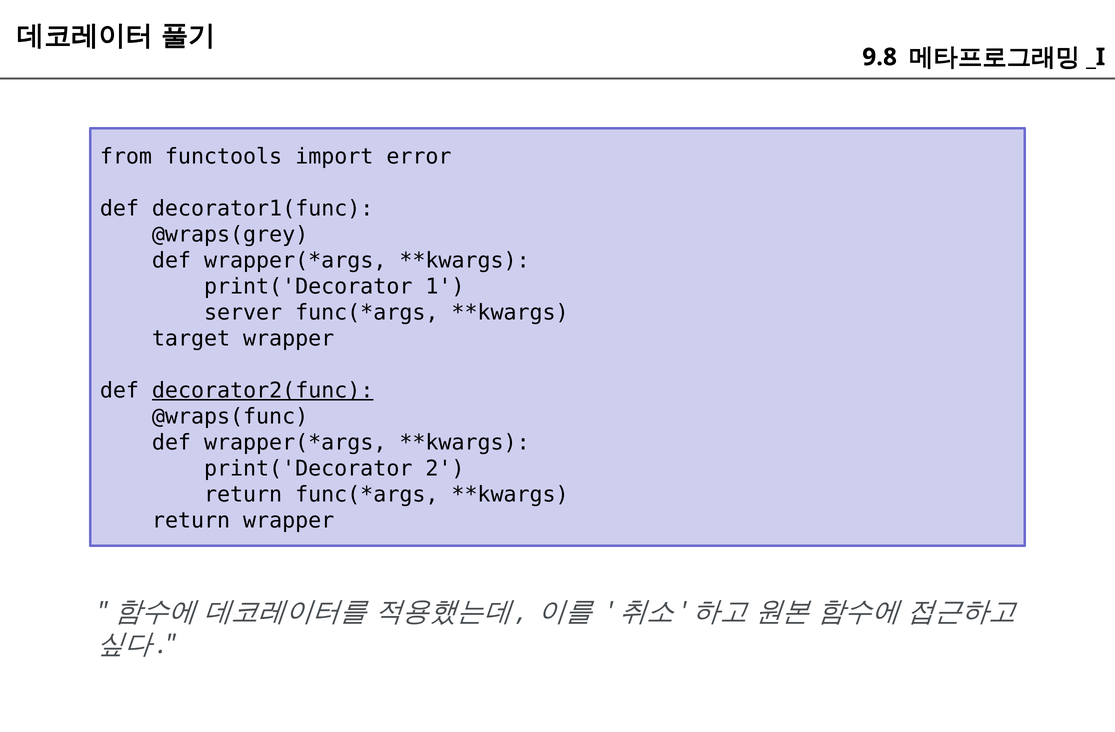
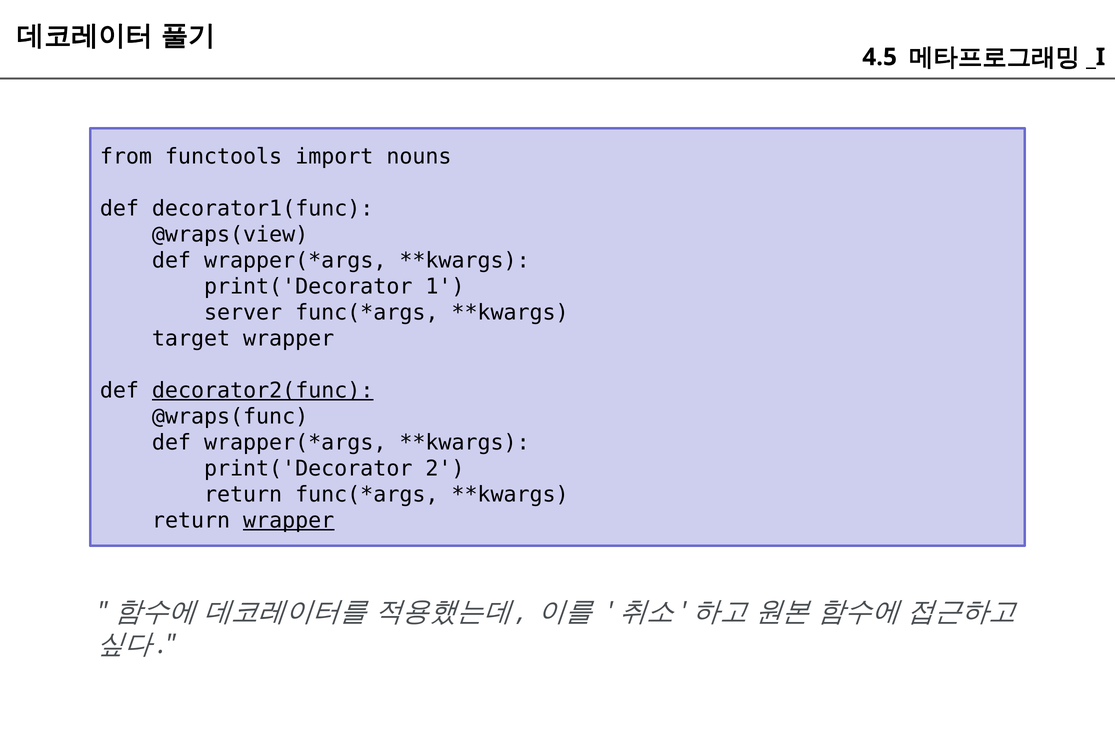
9.8: 9.8 -> 4.5
error: error -> nouns
@wraps(grey: @wraps(grey -> @wraps(view
wrapper at (289, 521) underline: none -> present
